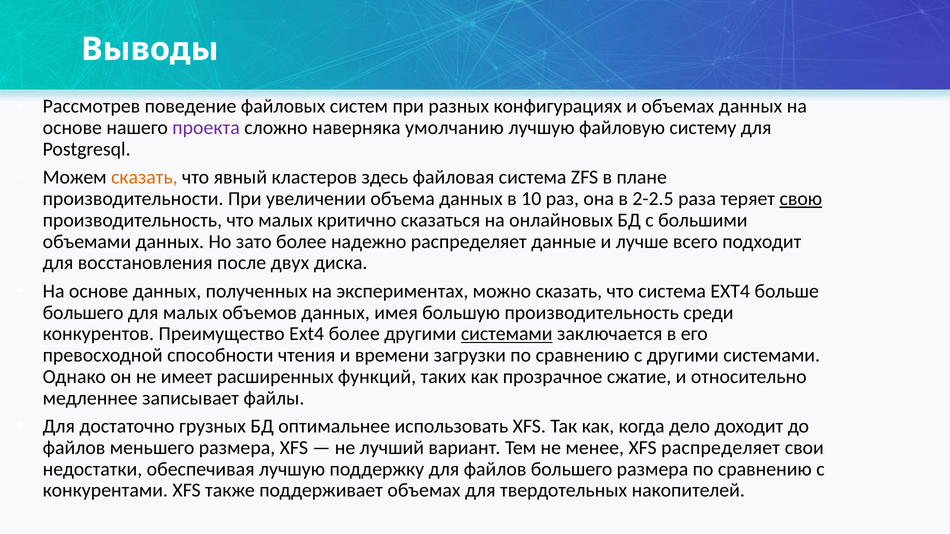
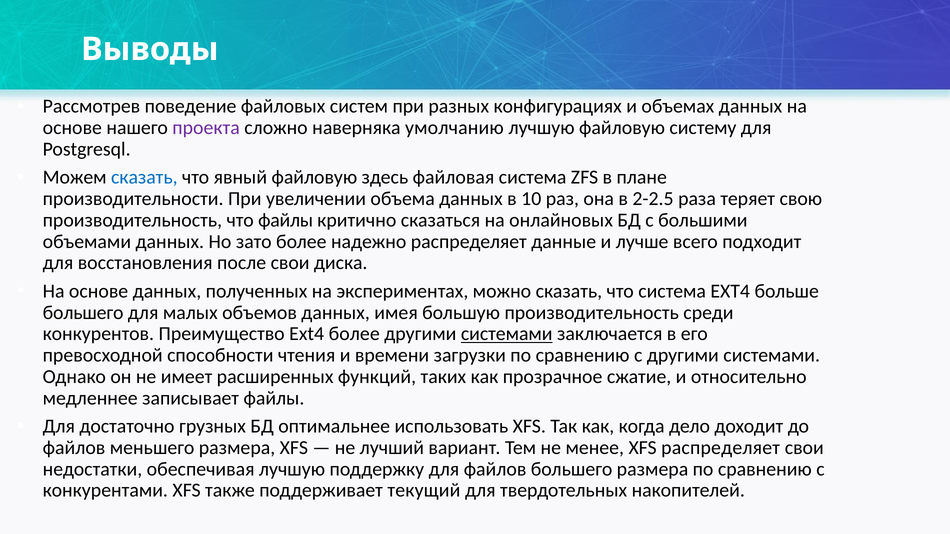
сказать at (144, 178) colour: orange -> blue
явный кластеров: кластеров -> файловую
свою underline: present -> none
что малых: малых -> файлы
после двух: двух -> свои
поддерживает объемах: объемах -> текущий
